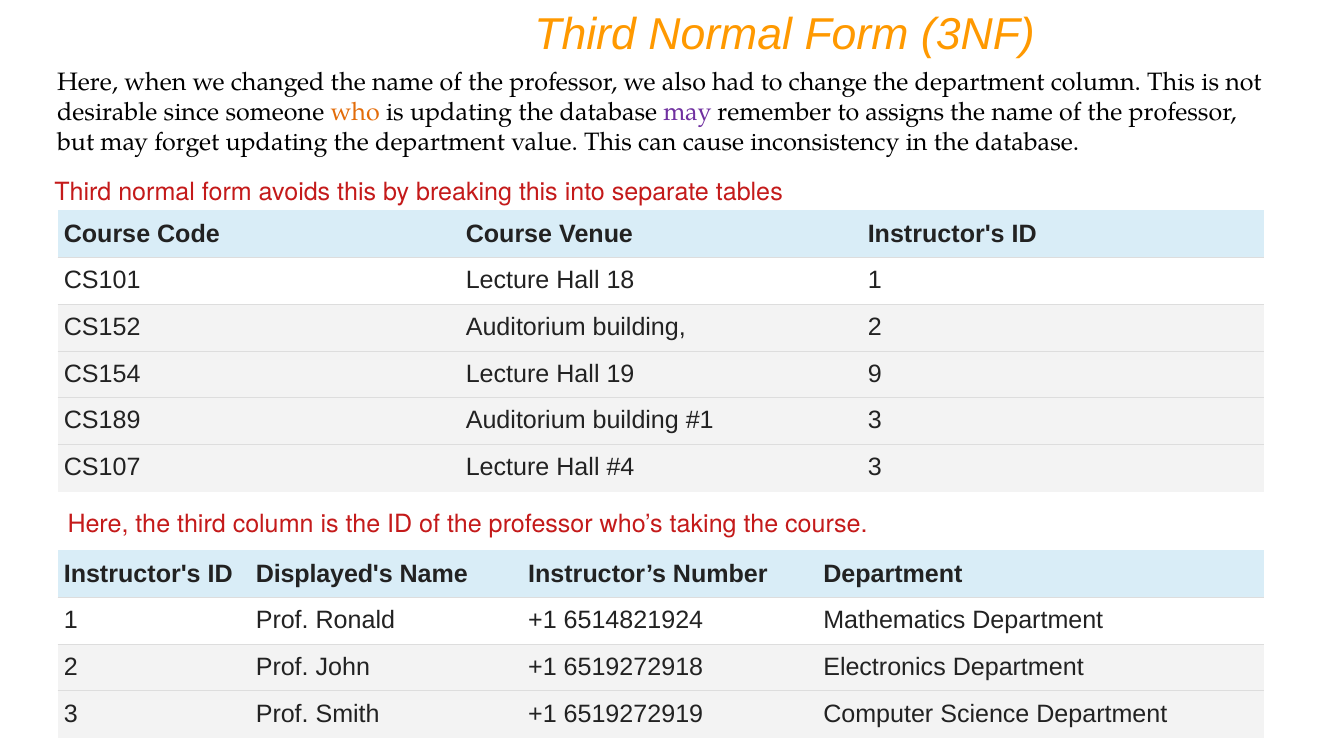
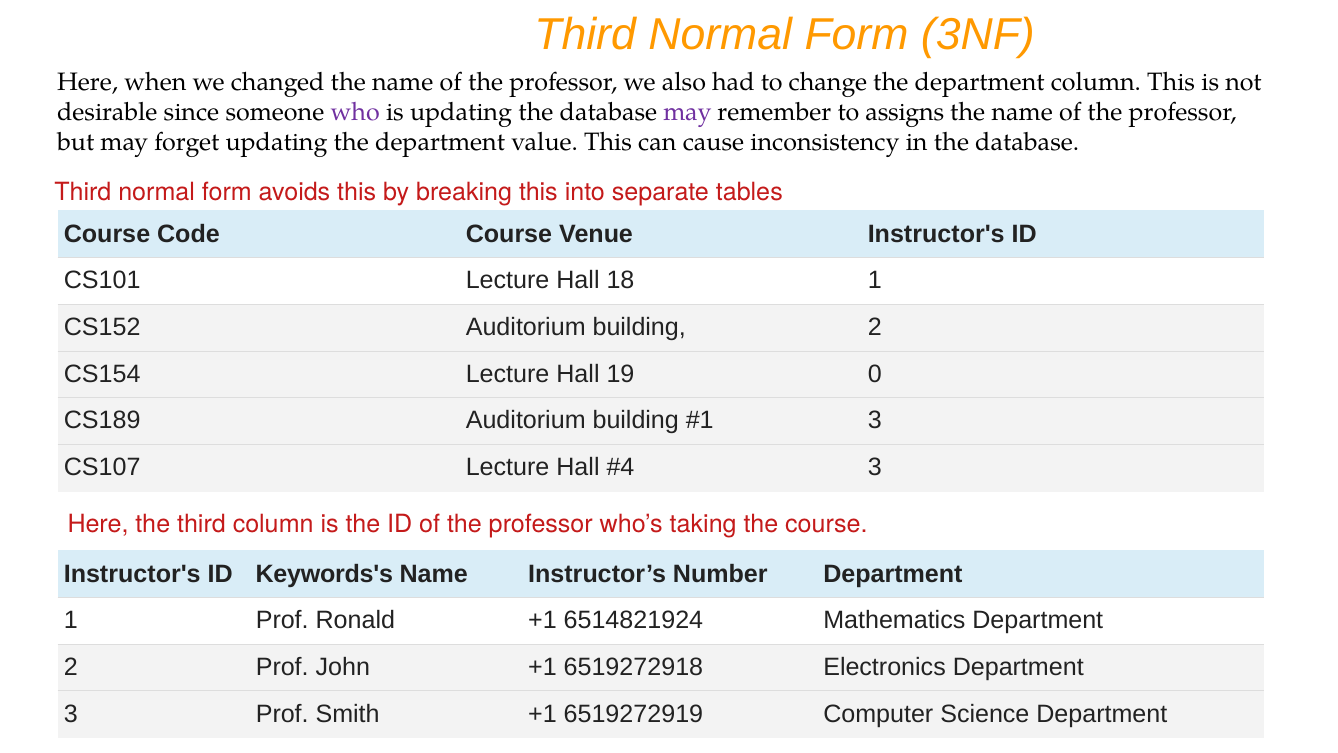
who colour: orange -> purple
9: 9 -> 0
Displayed's: Displayed's -> Keywords's
